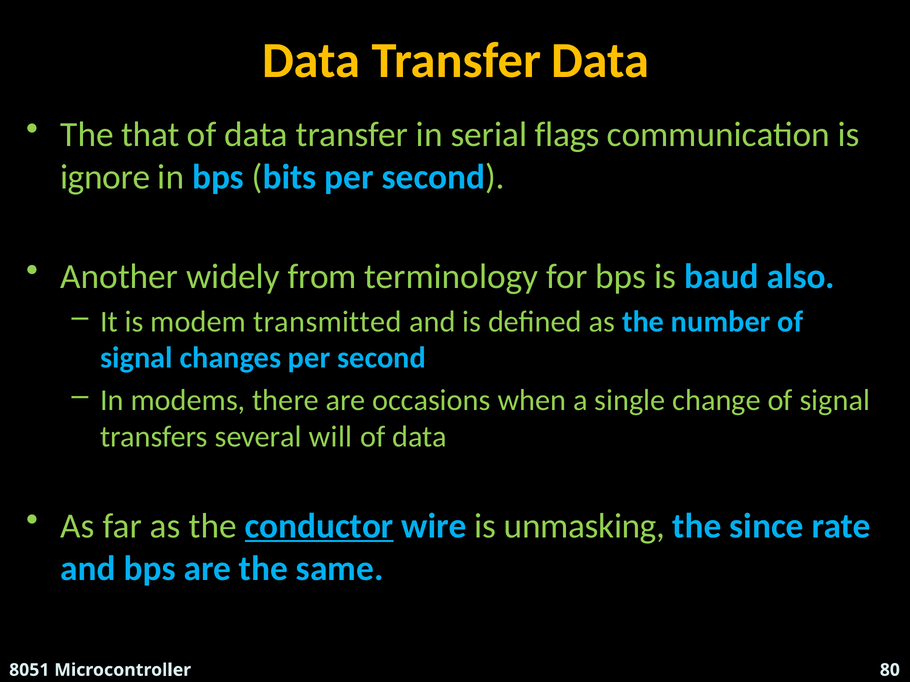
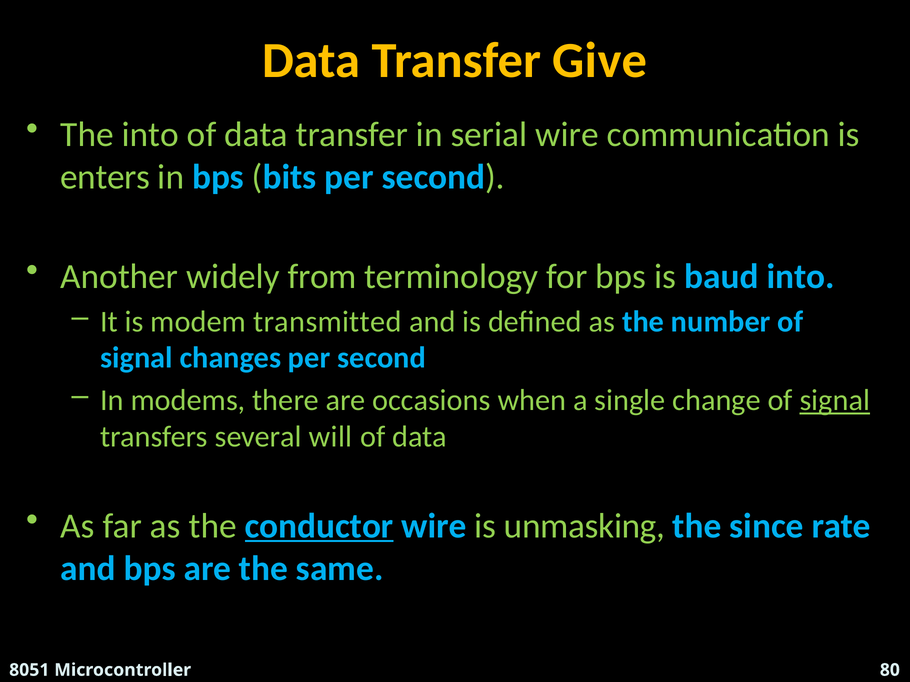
Transfer Data: Data -> Give
The that: that -> into
serial flags: flags -> wire
ignore: ignore -> enters
baud also: also -> into
signal at (835, 401) underline: none -> present
